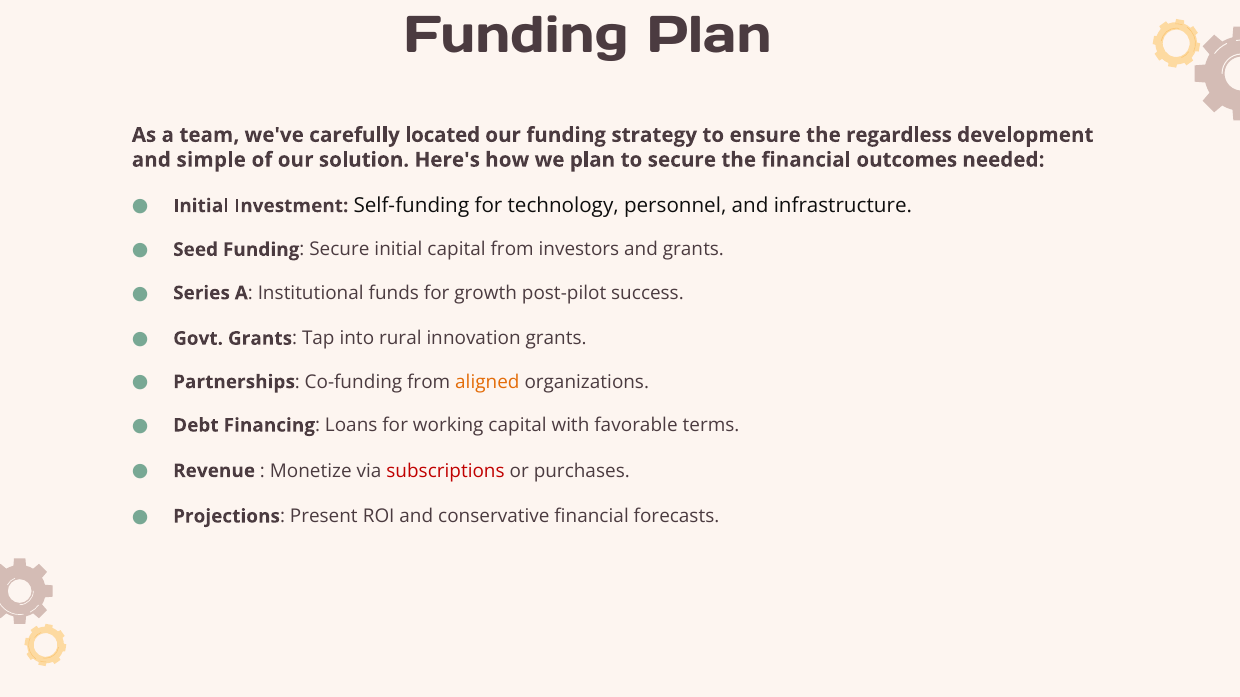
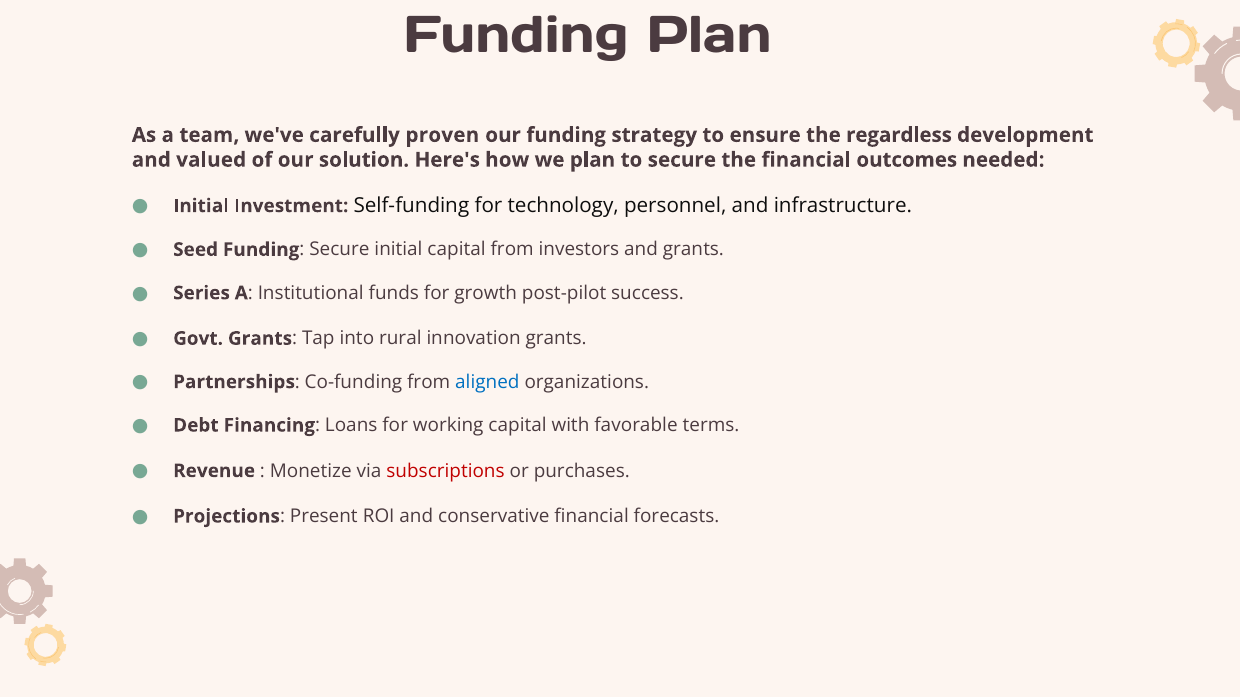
located: located -> proven
simple: simple -> valued
aligned colour: orange -> blue
